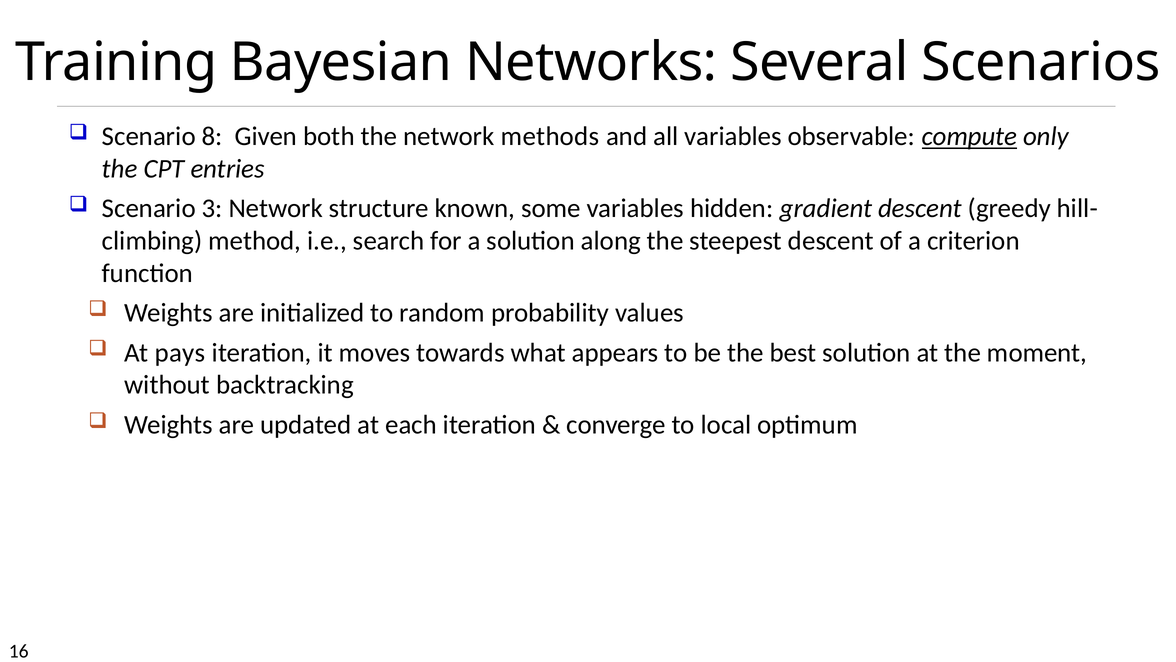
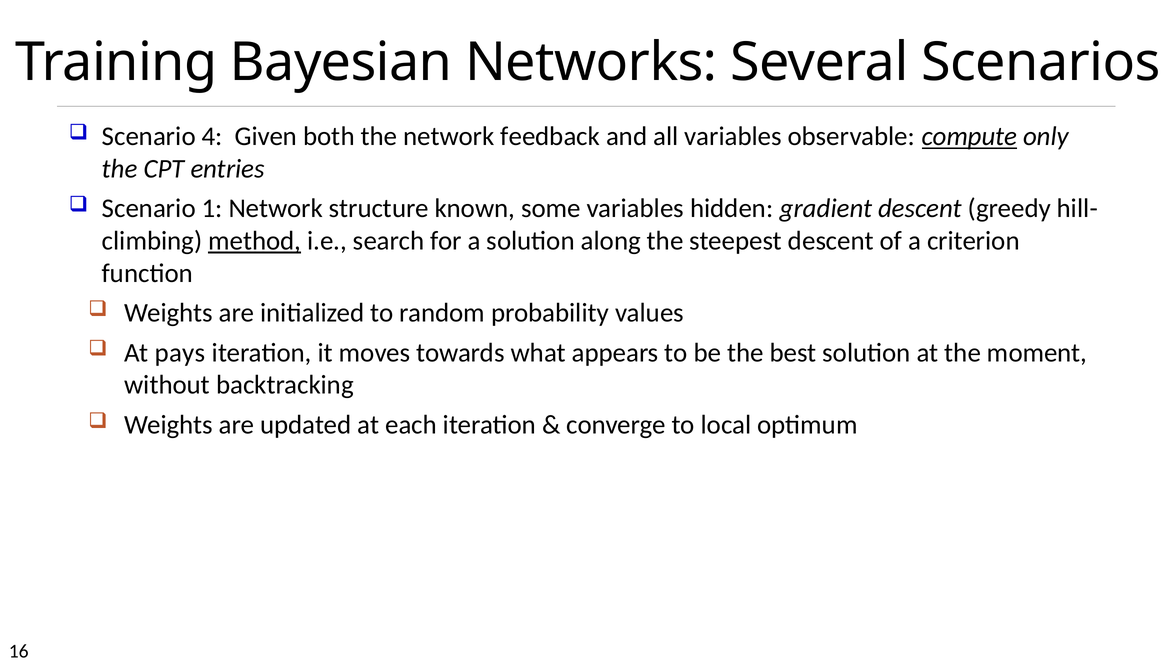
8: 8 -> 4
methods: methods -> feedback
3: 3 -> 1
method underline: none -> present
